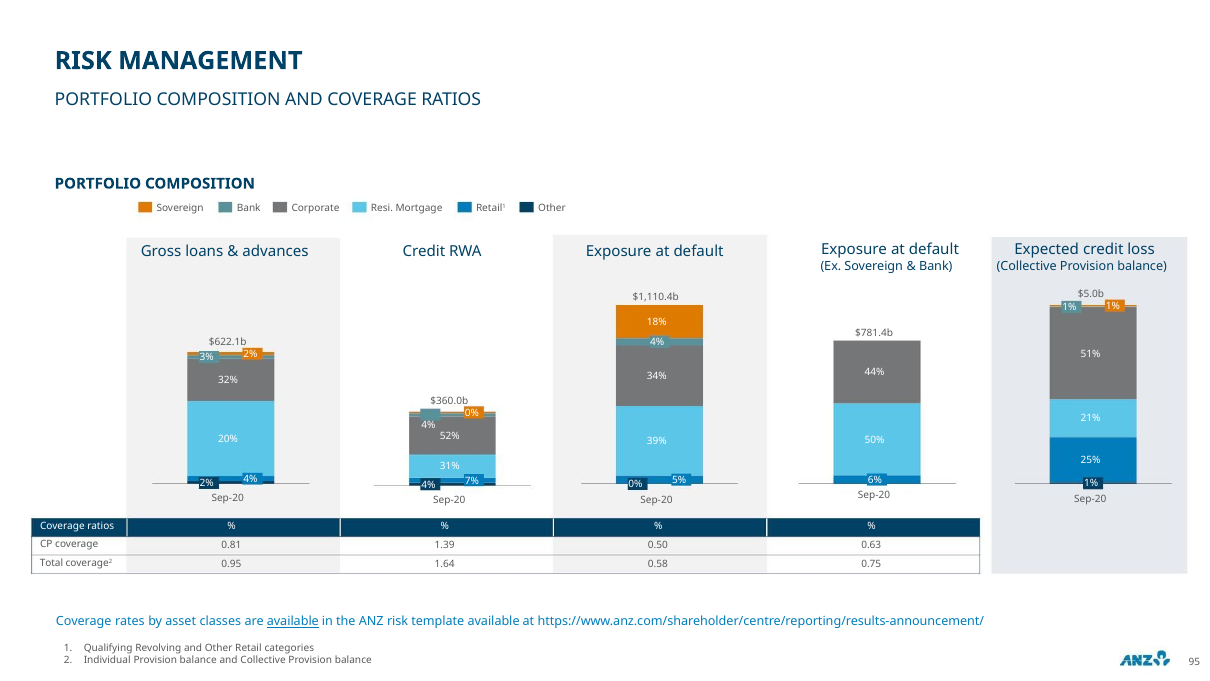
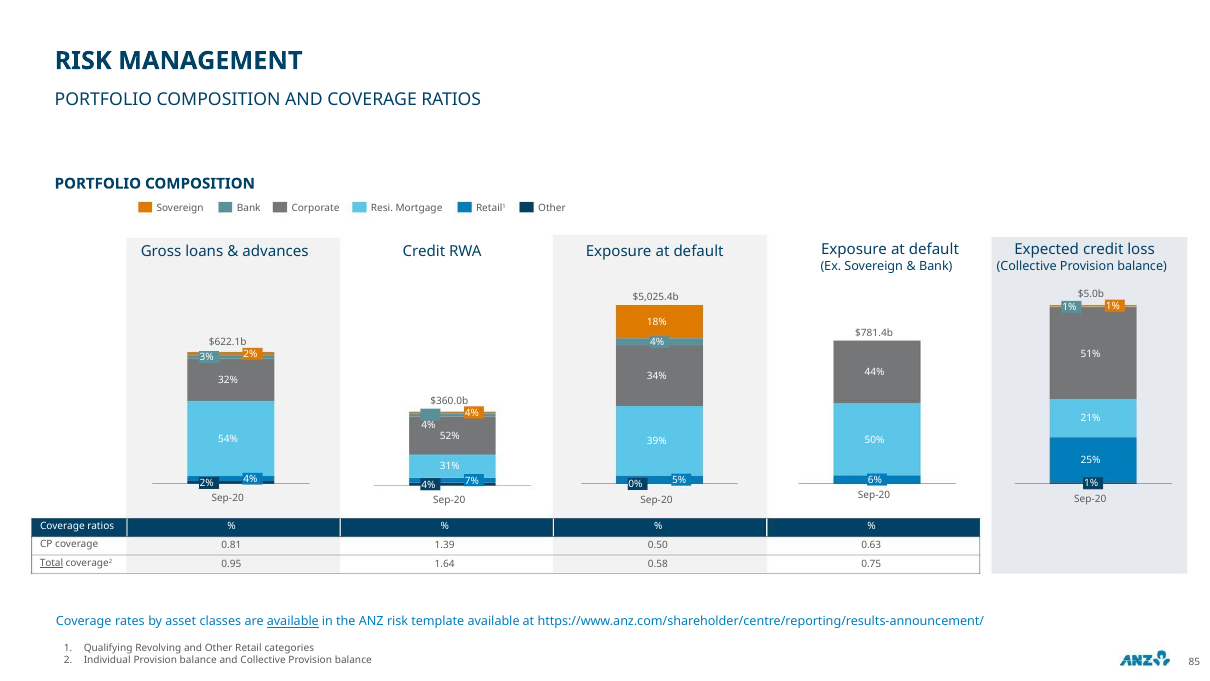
$1,110.4b: $1,110.4b -> $5,025.4b
0% at (472, 413): 0% -> 4%
20%: 20% -> 54%
Total underline: none -> present
95: 95 -> 85
